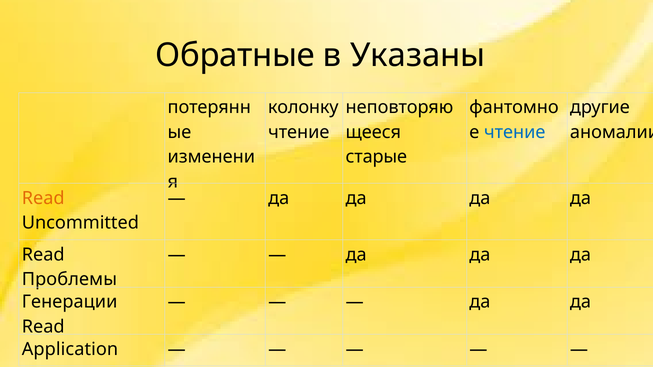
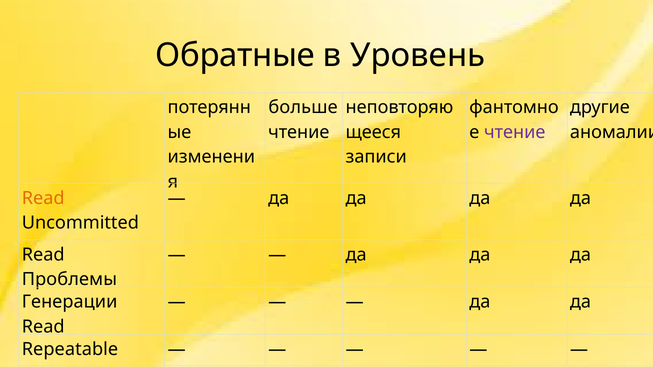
Указаны: Указаны -> Уровень
колонку: колонку -> больше
чтение at (515, 132) colour: blue -> purple
старые: старые -> записи
Application: Application -> Repeatable
